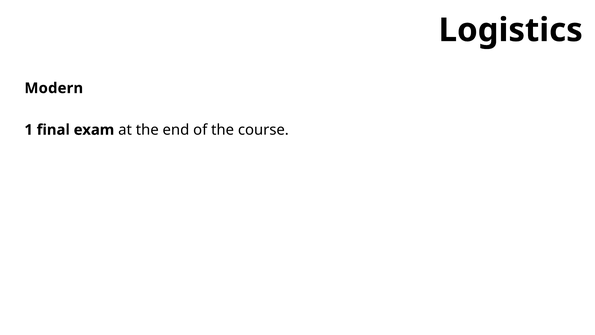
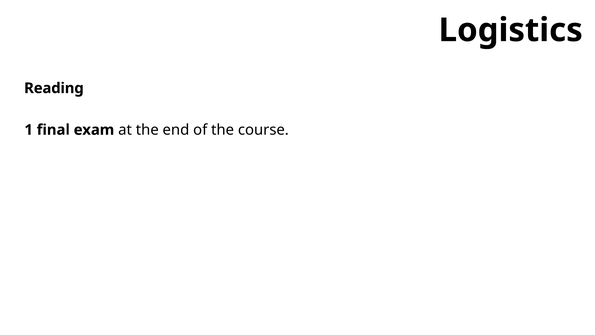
Modern: Modern -> Reading
